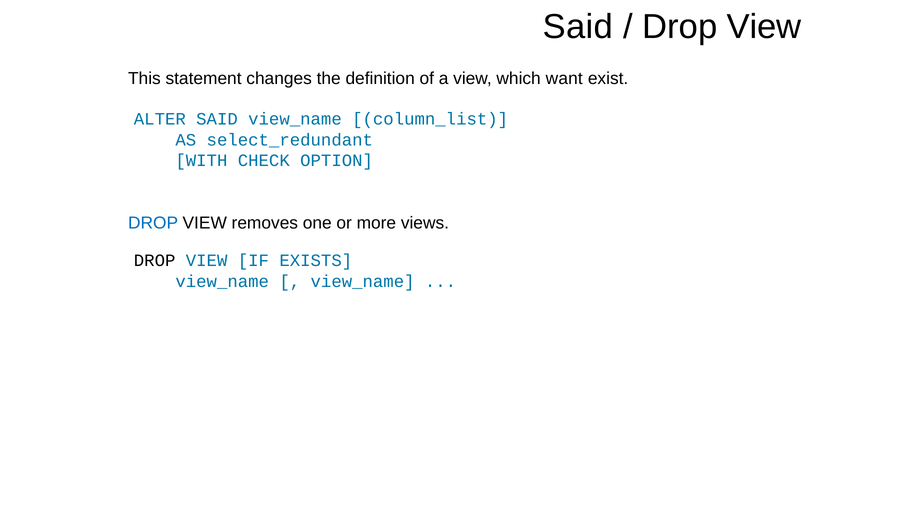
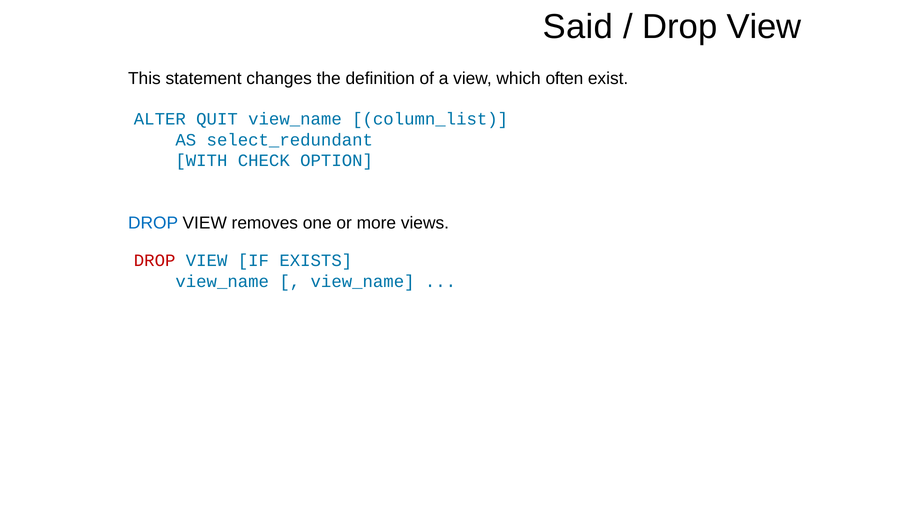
want: want -> often
ALTER SAID: SAID -> QUIT
DROP at (155, 261) colour: black -> red
